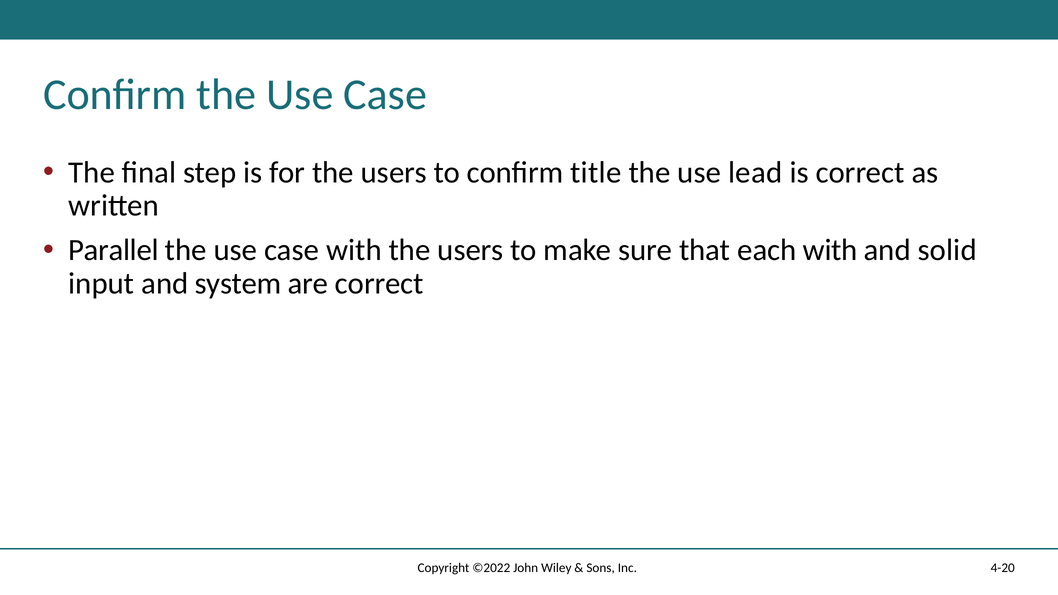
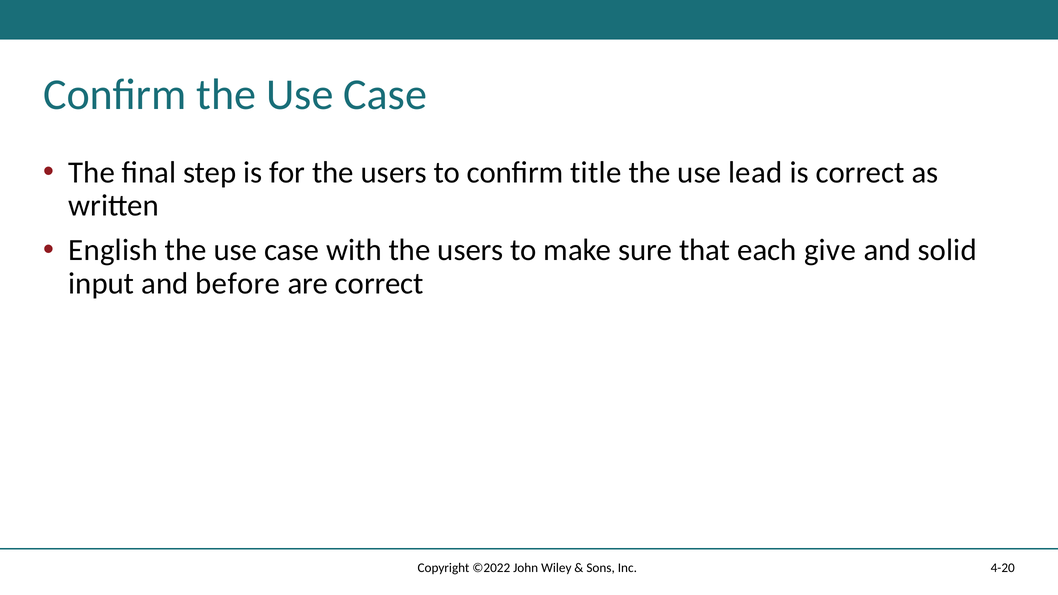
Parallel: Parallel -> English
each with: with -> give
system: system -> before
